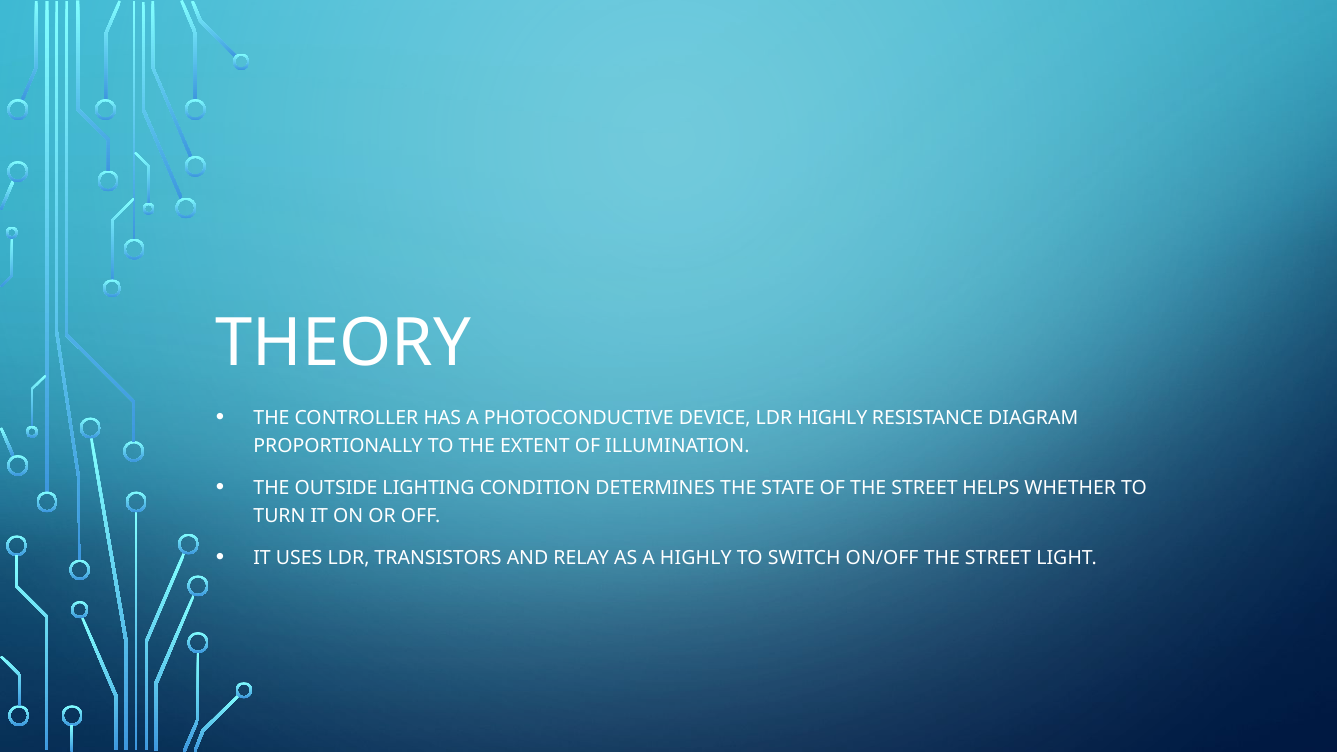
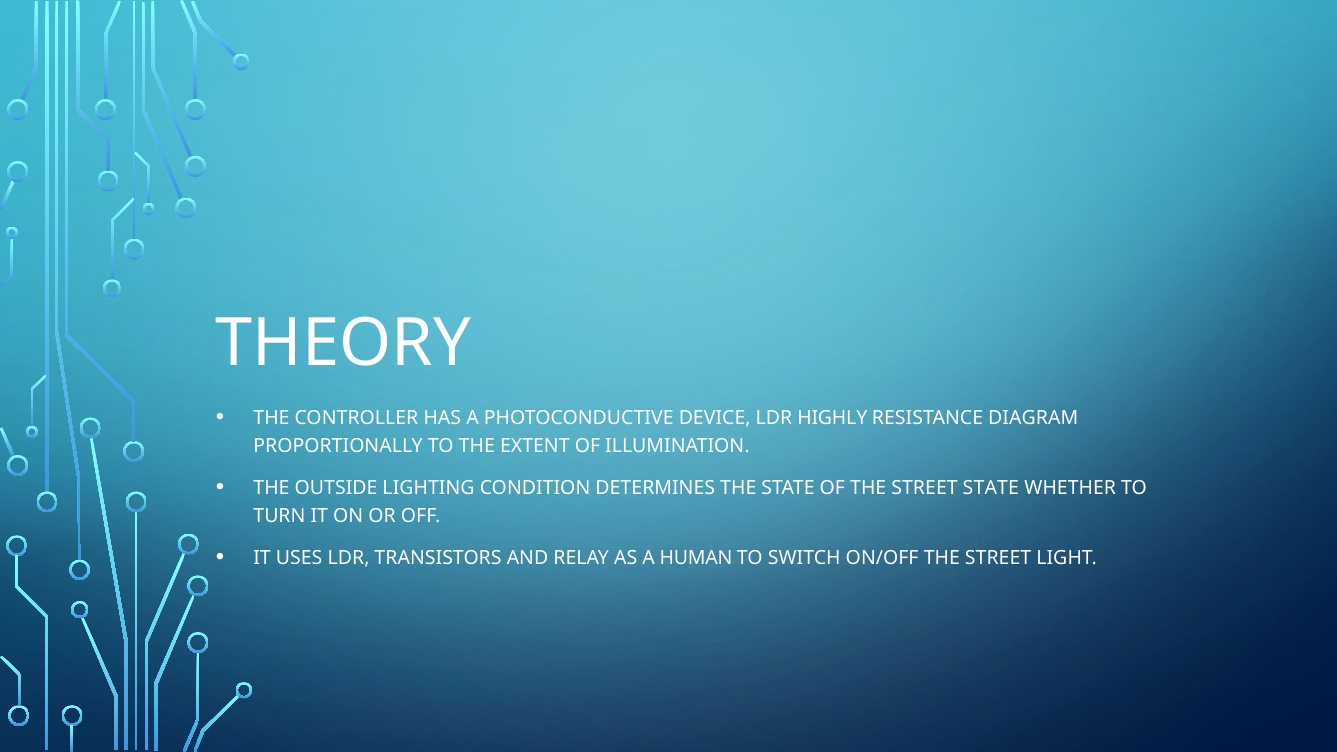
STREET HELPS: HELPS -> STATE
A HIGHLY: HIGHLY -> HUMAN
